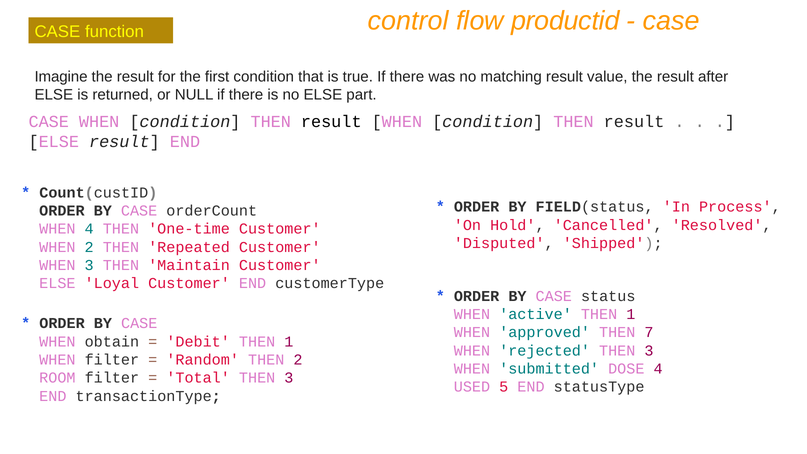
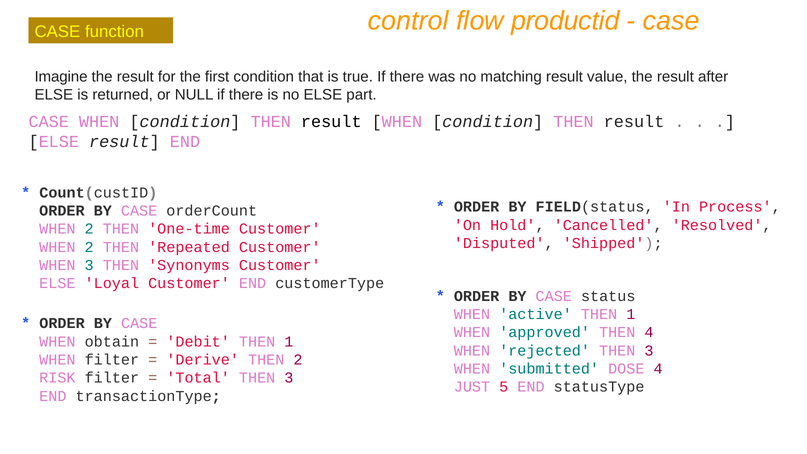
4 at (89, 229): 4 -> 2
Maintain: Maintain -> Synonyms
THEN 7: 7 -> 4
Random: Random -> Derive
ROOM: ROOM -> RISK
USED: USED -> JUST
